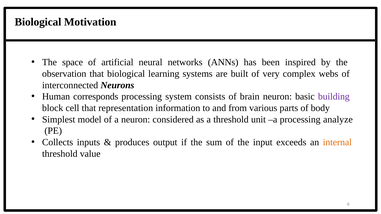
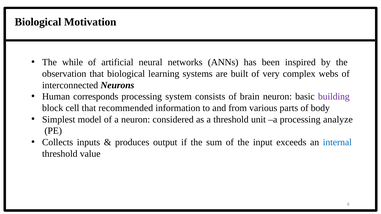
space: space -> while
representation: representation -> recommended
internal colour: orange -> blue
